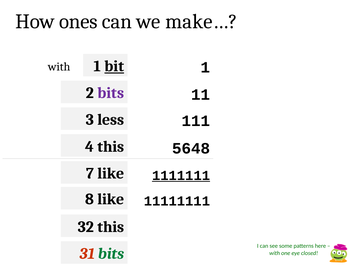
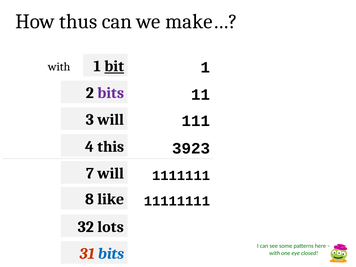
ones: ones -> thus
3 less: less -> will
5648: 5648 -> 3923
7 like: like -> will
1111111 underline: present -> none
32 this: this -> lots
bits at (111, 254) colour: green -> blue
